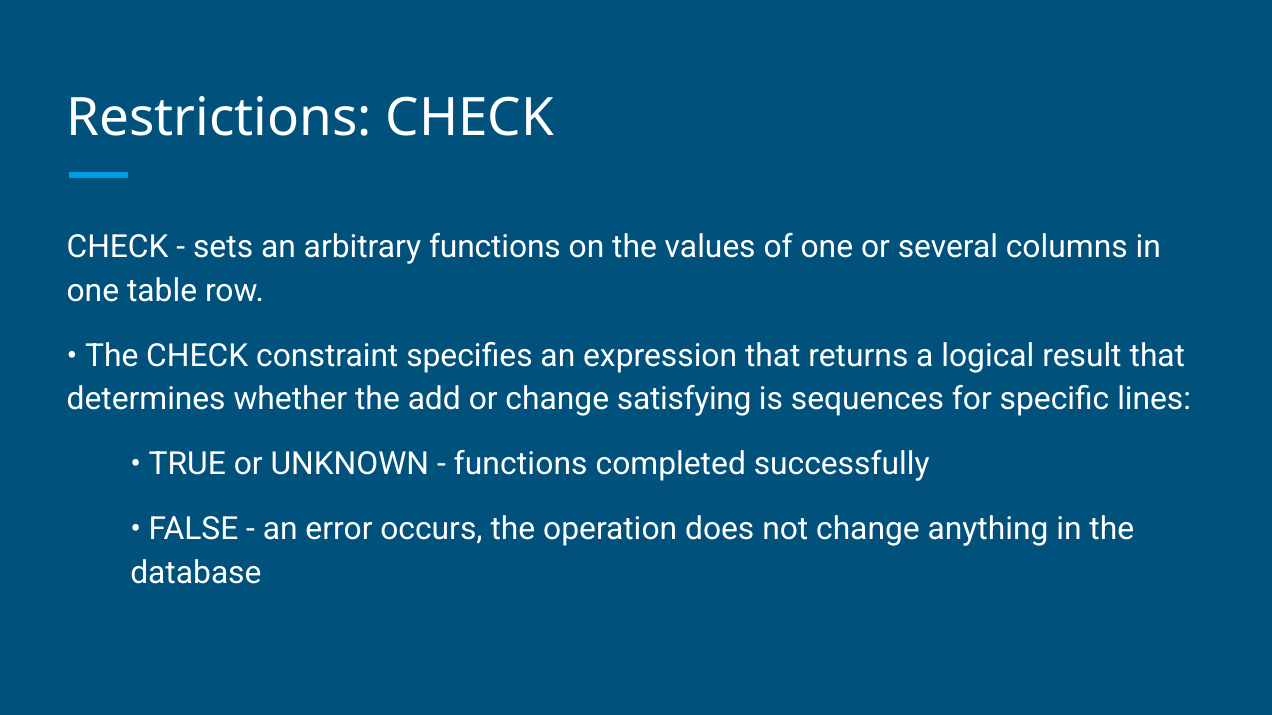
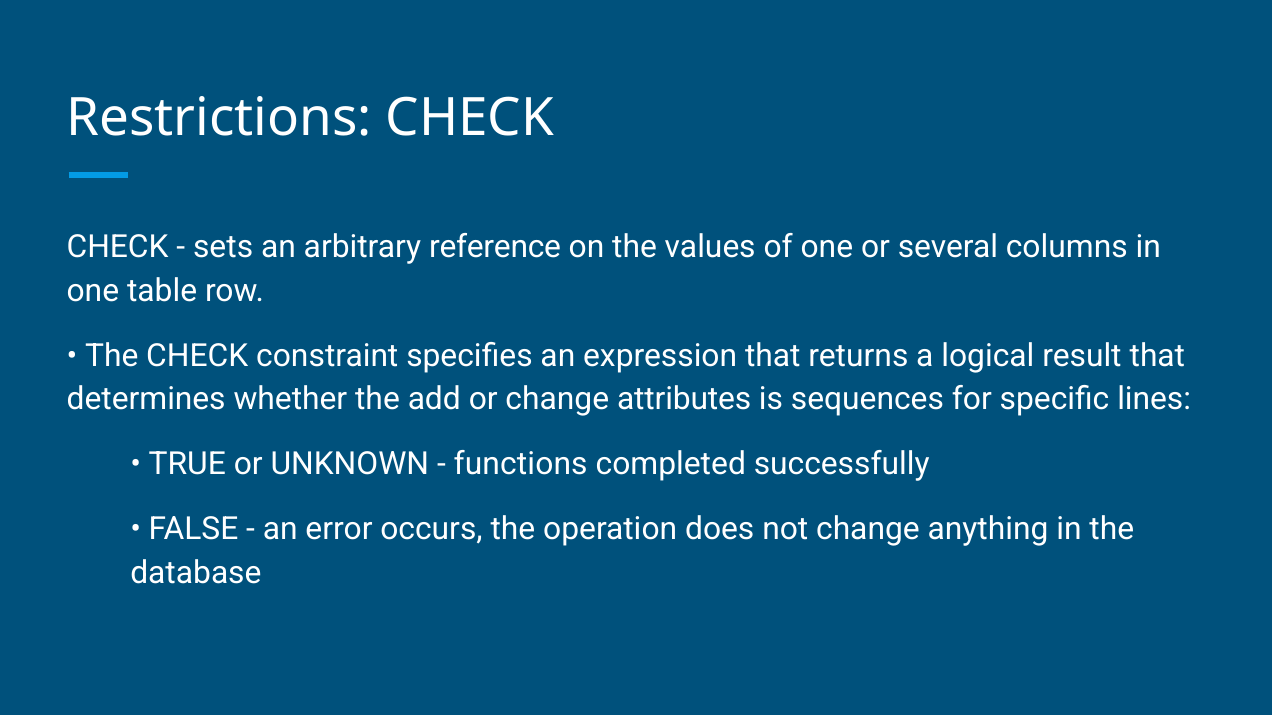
arbitrary functions: functions -> reference
satisfying: satisfying -> attributes
